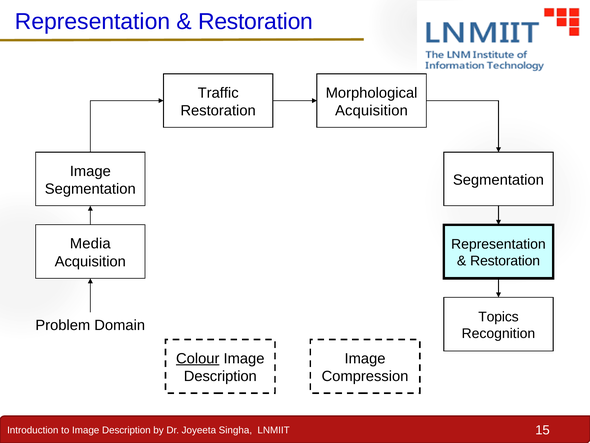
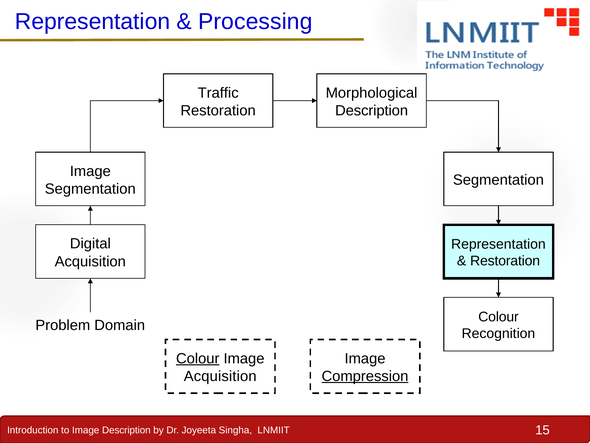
Restoration at (256, 22): Restoration -> Processing
Acquisition at (371, 110): Acquisition -> Description
Media: Media -> Digital
Topics at (498, 316): Topics -> Colour
Description at (220, 376): Description -> Acquisition
Compression underline: none -> present
